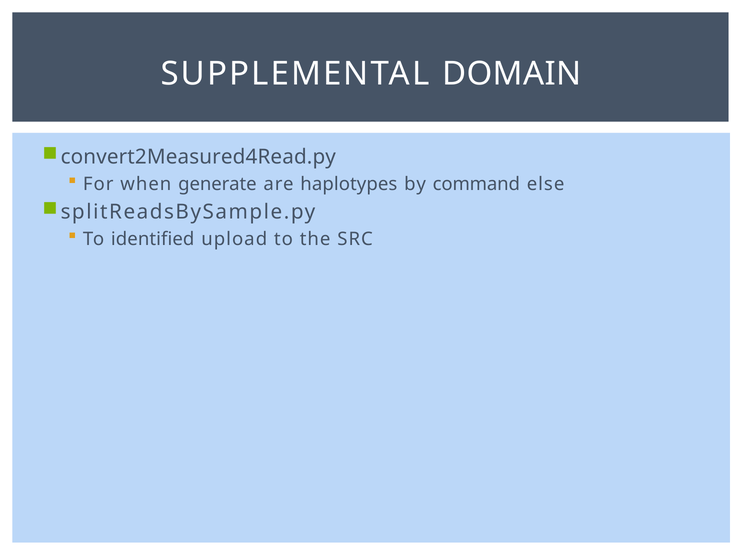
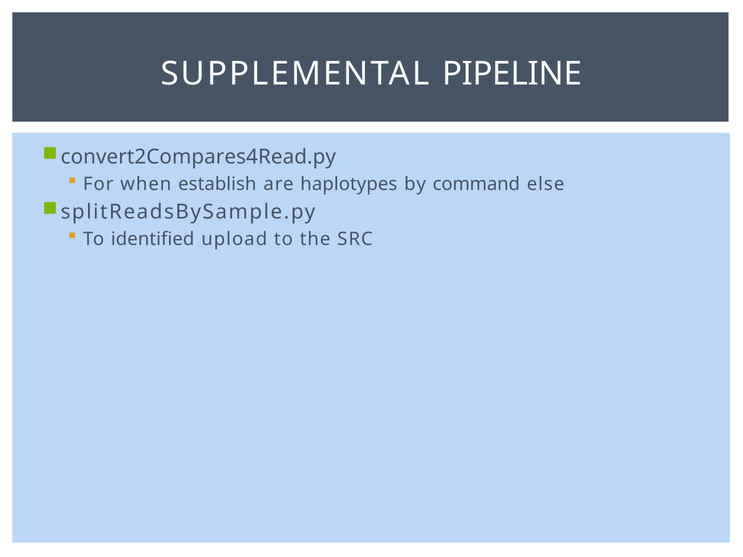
DOMAIN: DOMAIN -> PIPELINE
convert2Measured4Read.py: convert2Measured4Read.py -> convert2Compares4Read.py
generate: generate -> establish
